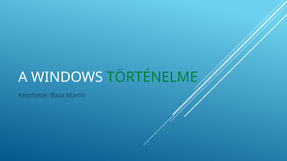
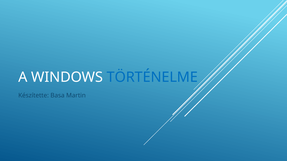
TÖRTÉNELME colour: green -> blue
